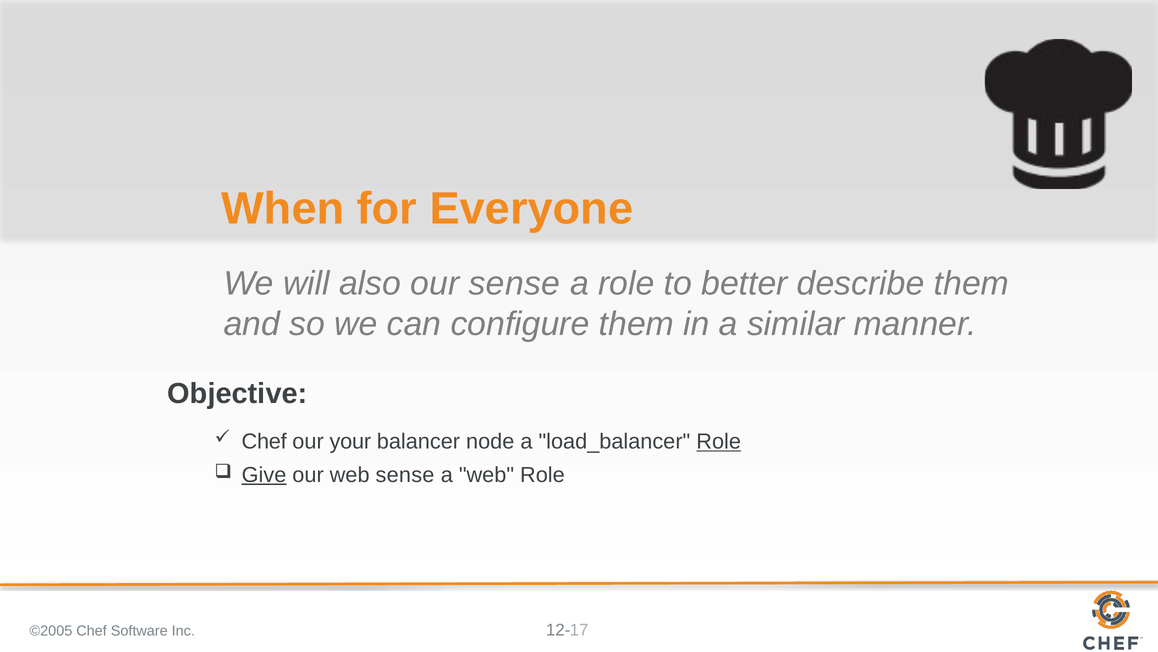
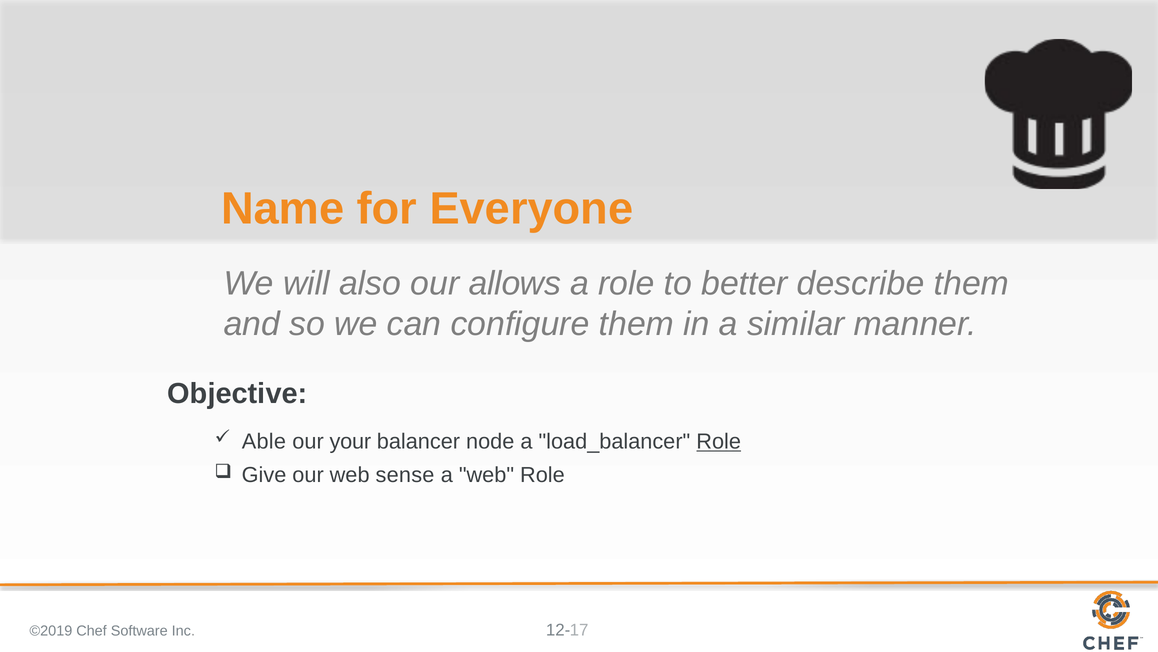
When: When -> Name
our sense: sense -> allows
Chef at (264, 441): Chef -> Able
Give underline: present -> none
©2005: ©2005 -> ©2019
